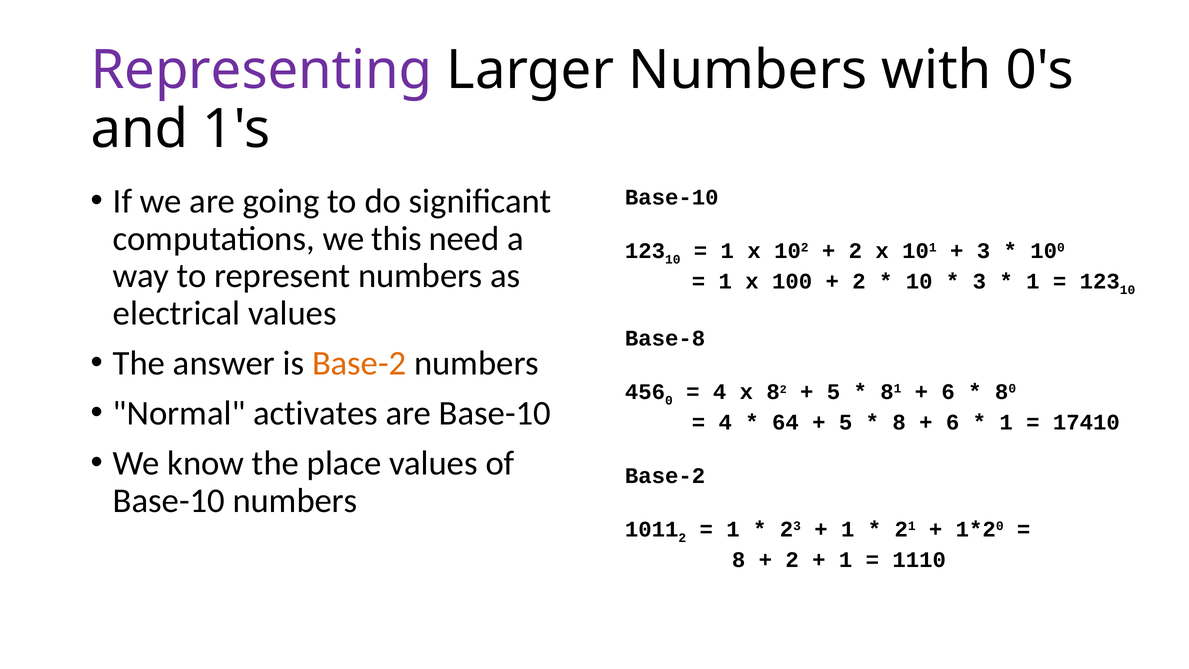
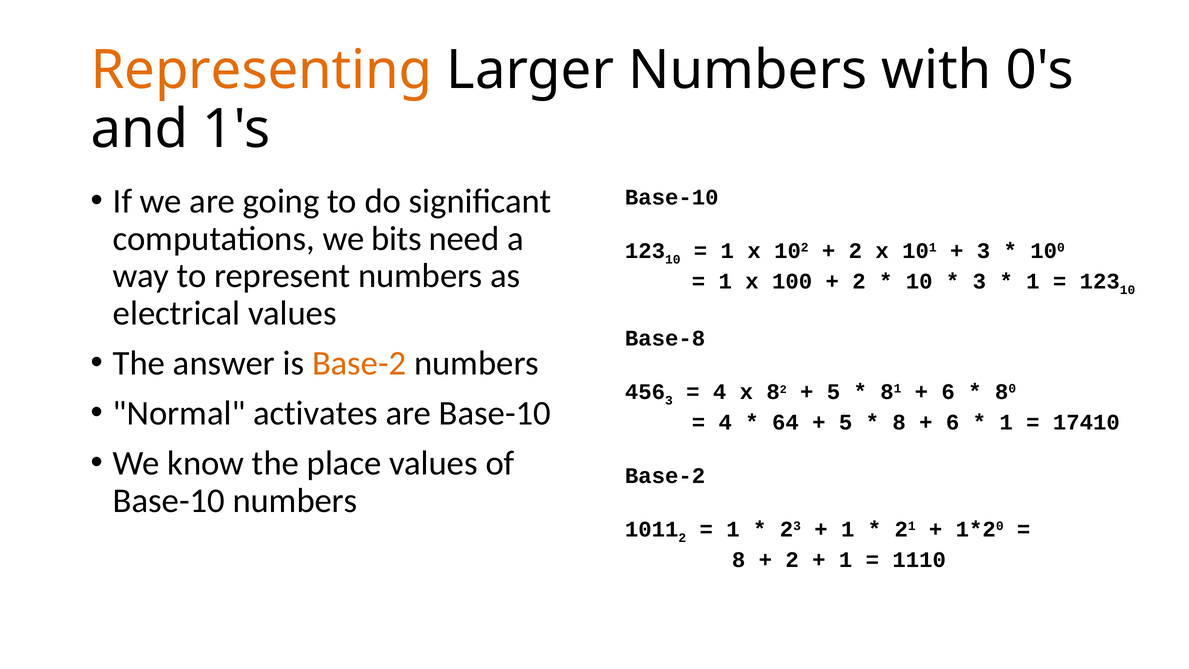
Representing colour: purple -> orange
this: this -> bits
0 at (669, 401): 0 -> 3
